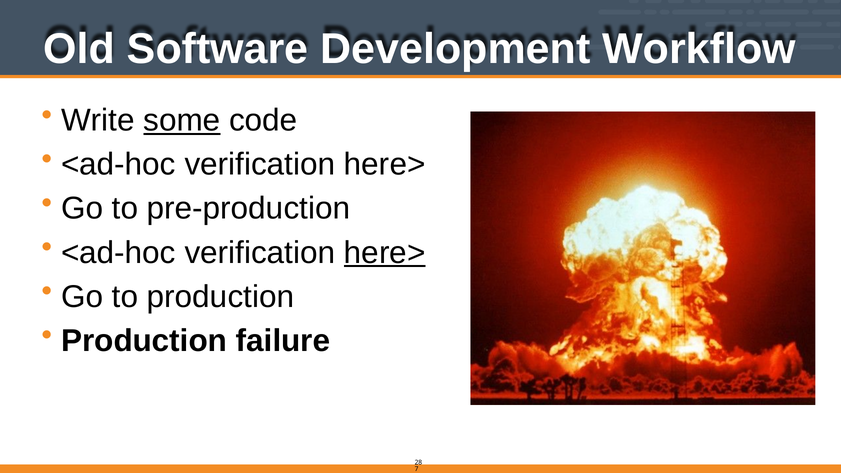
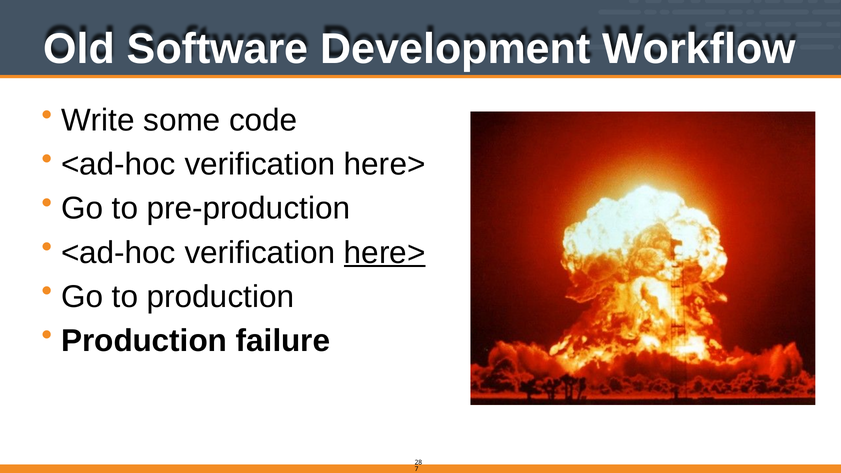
some underline: present -> none
